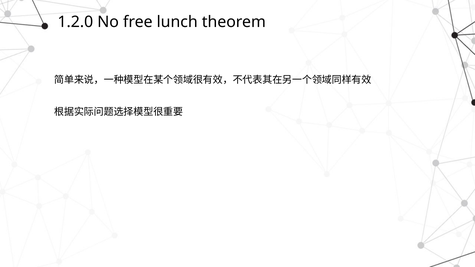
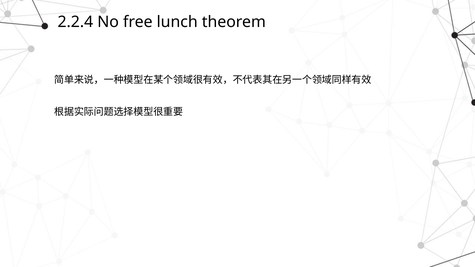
1.2.0: 1.2.0 -> 2.2.4
